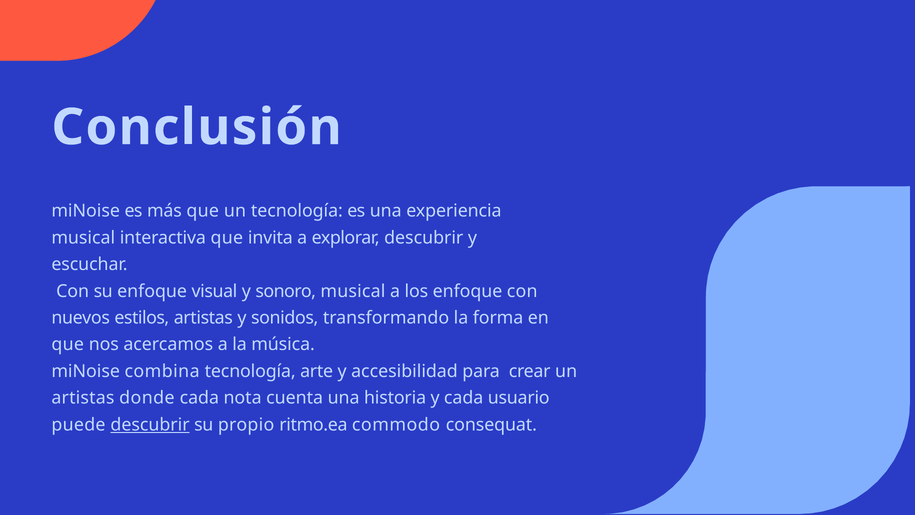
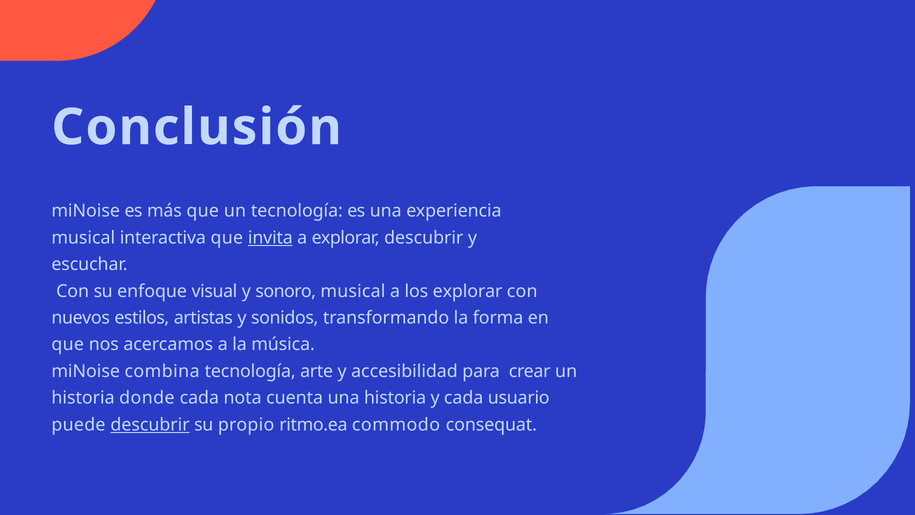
invita underline: none -> present
los enfoque: enfoque -> explorar
artistas at (83, 398): artistas -> historia
